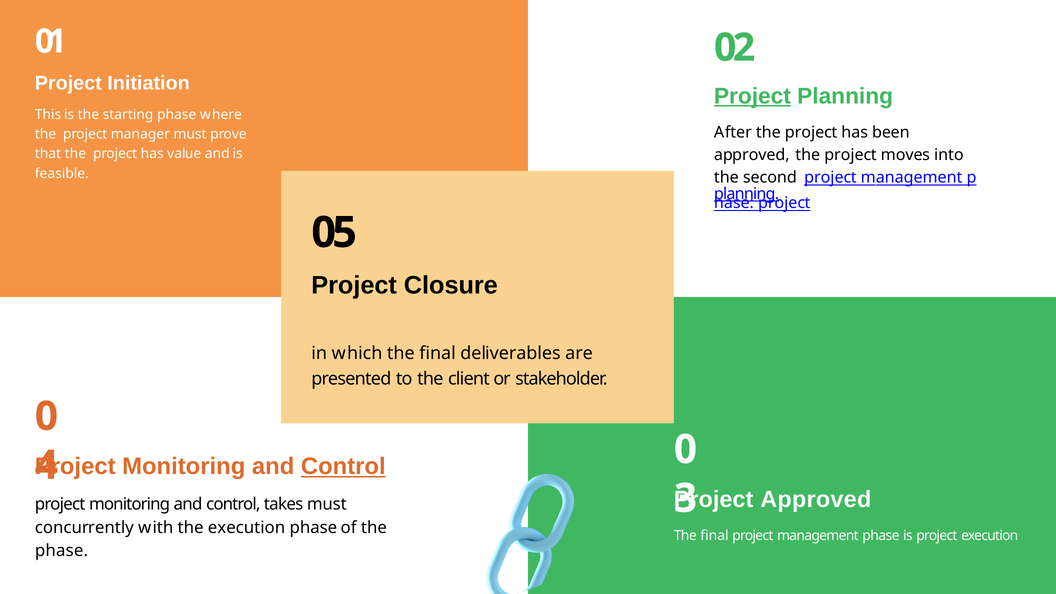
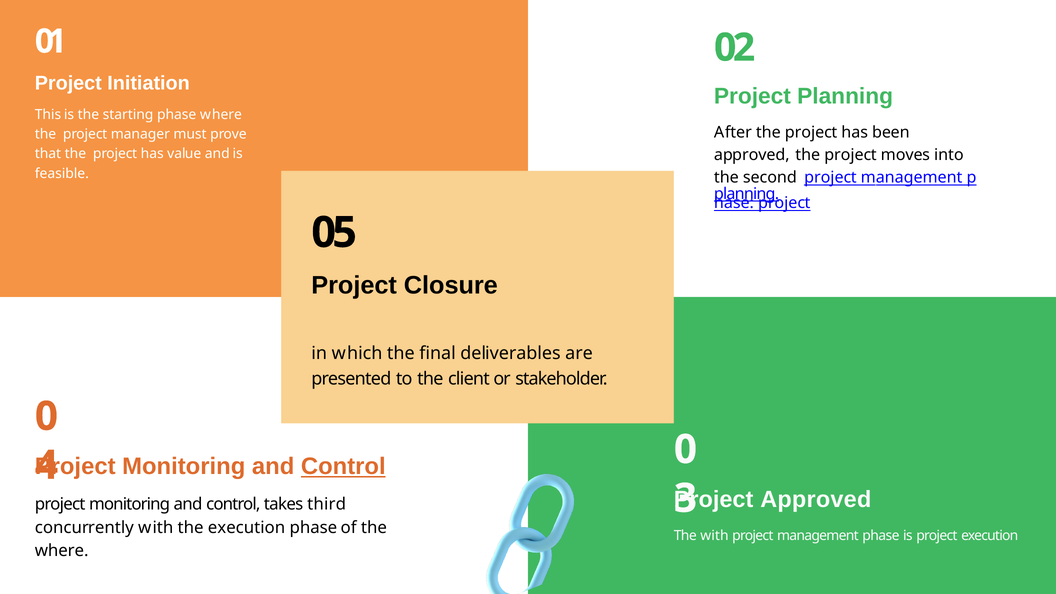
Project at (752, 96) underline: present -> none
takes must: must -> third
final at (715, 536): final -> with
phase at (62, 551): phase -> where
